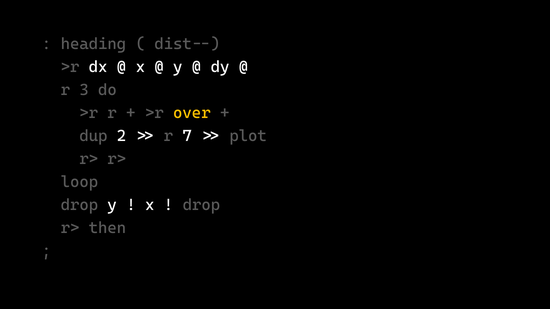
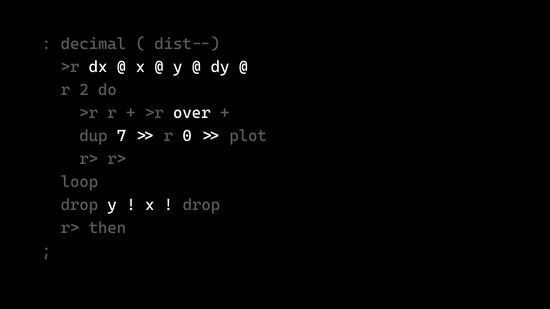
heading: heading -> decimal
3: 3 -> 2
over colour: yellow -> white
2: 2 -> 7
7: 7 -> 0
